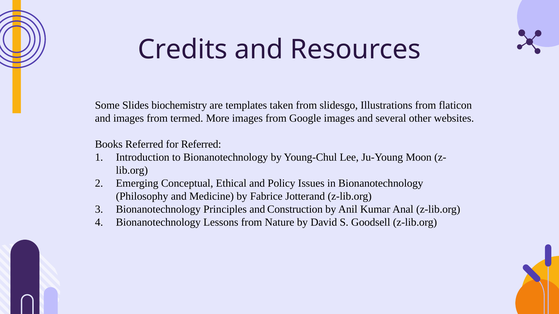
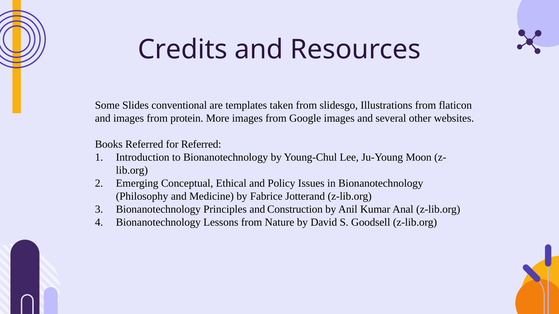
biochemistry: biochemistry -> conventional
termed: termed -> protein
